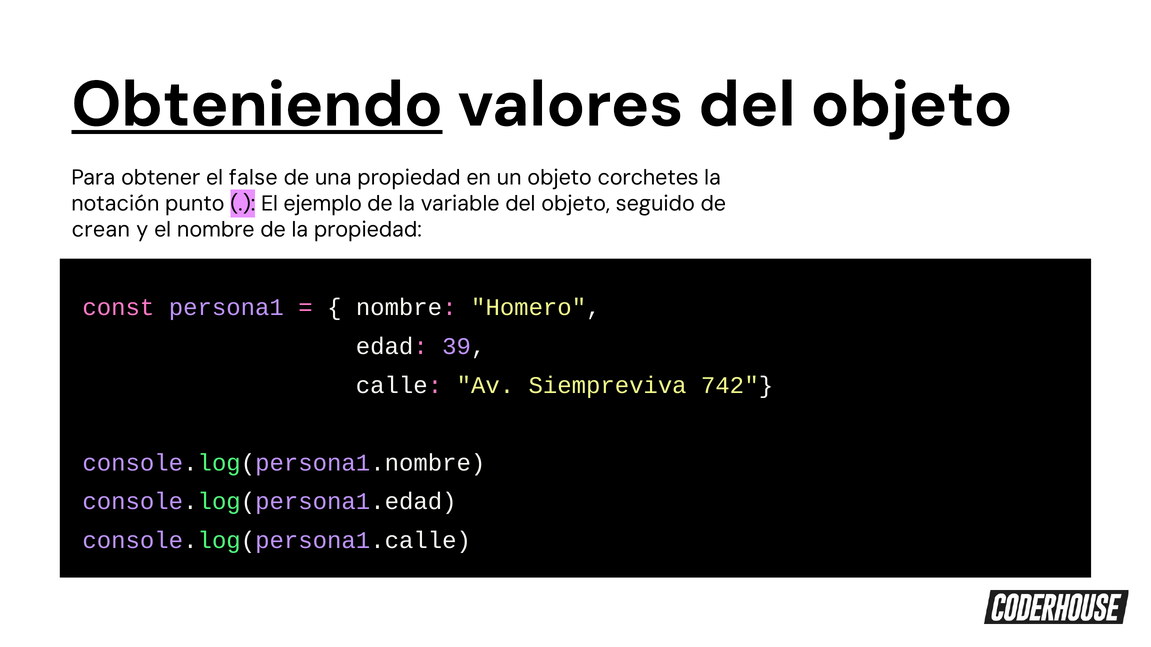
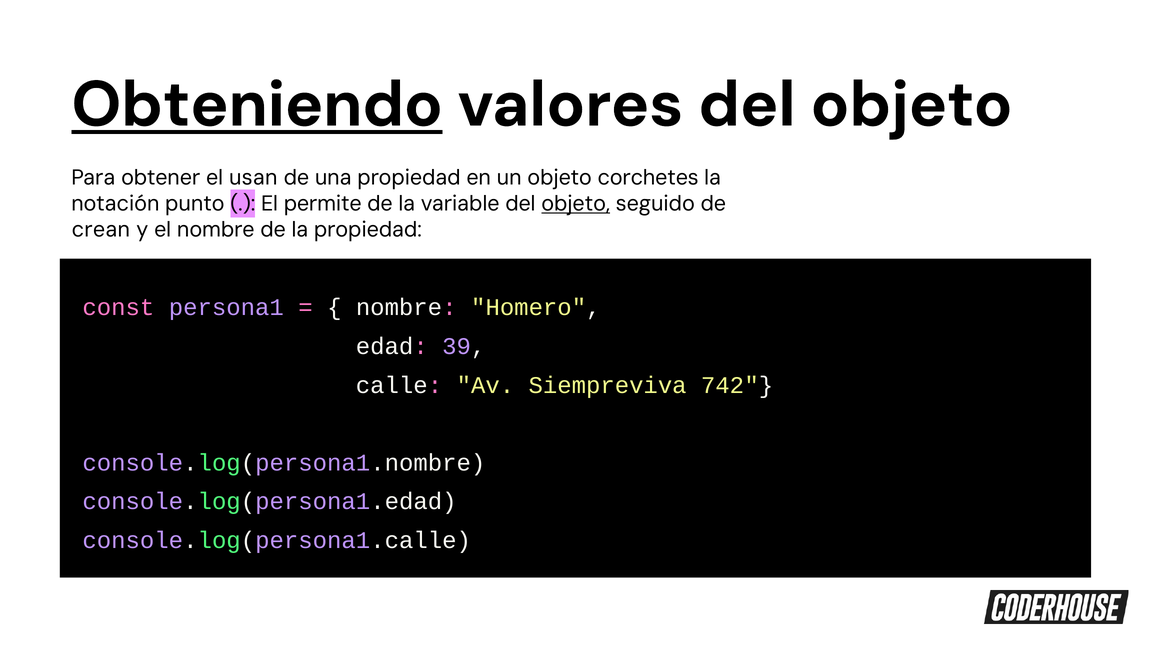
false: false -> usan
ejemplo: ejemplo -> permite
objeto at (576, 204) underline: none -> present
